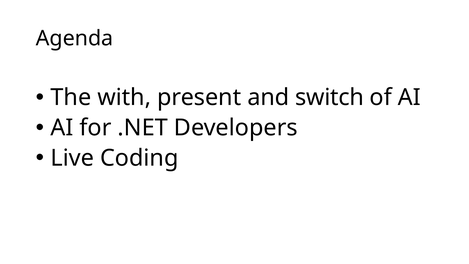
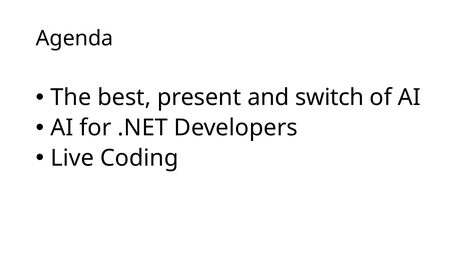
with: with -> best
